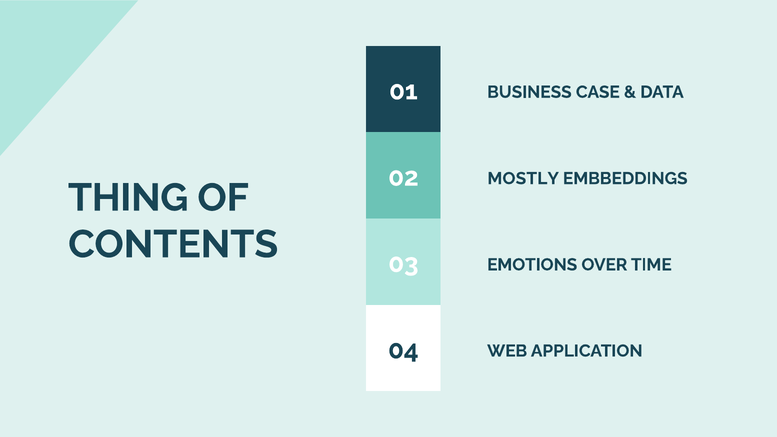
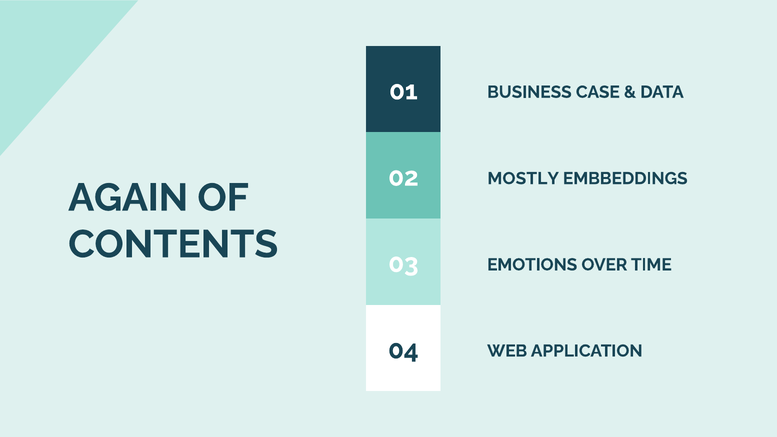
THING: THING -> AGAIN
